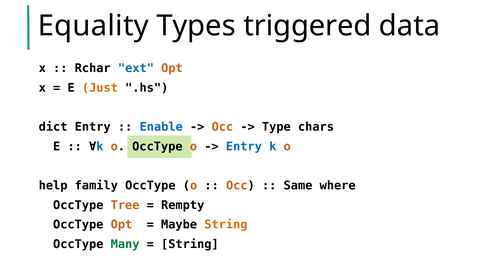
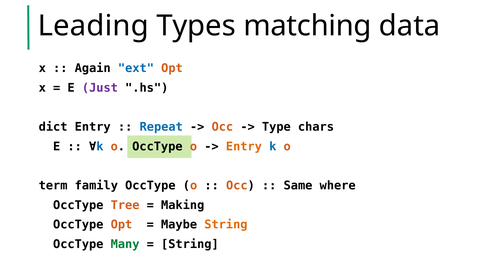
Equality: Equality -> Leading
triggered: triggered -> matching
Rchar: Rchar -> Again
Just colour: orange -> purple
Enable: Enable -> Repeat
Entry at (244, 147) colour: blue -> orange
help: help -> term
Rempty: Rempty -> Making
